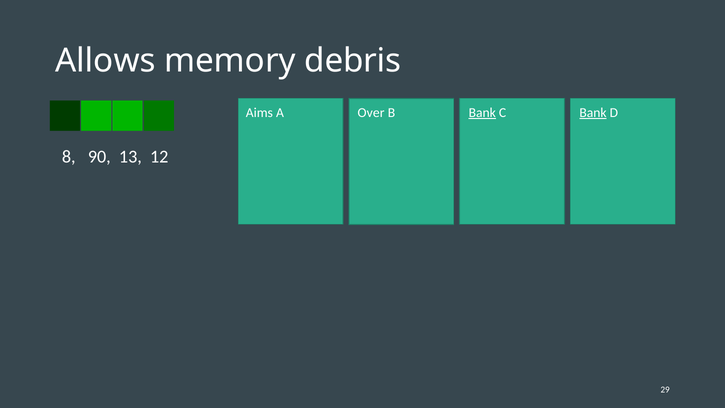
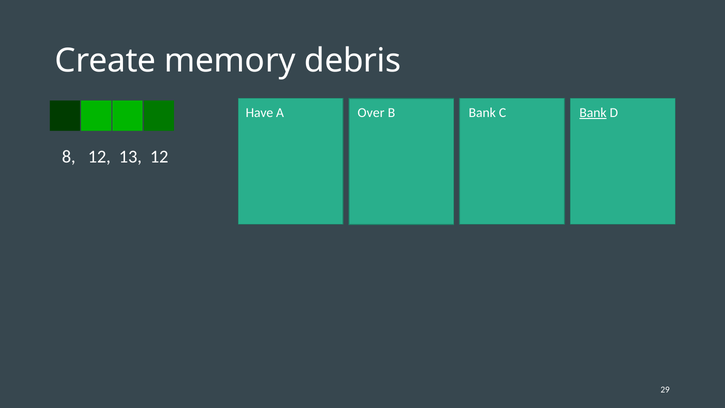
Allows: Allows -> Create
Aims: Aims -> Have
Bank at (482, 113) underline: present -> none
8 90: 90 -> 12
